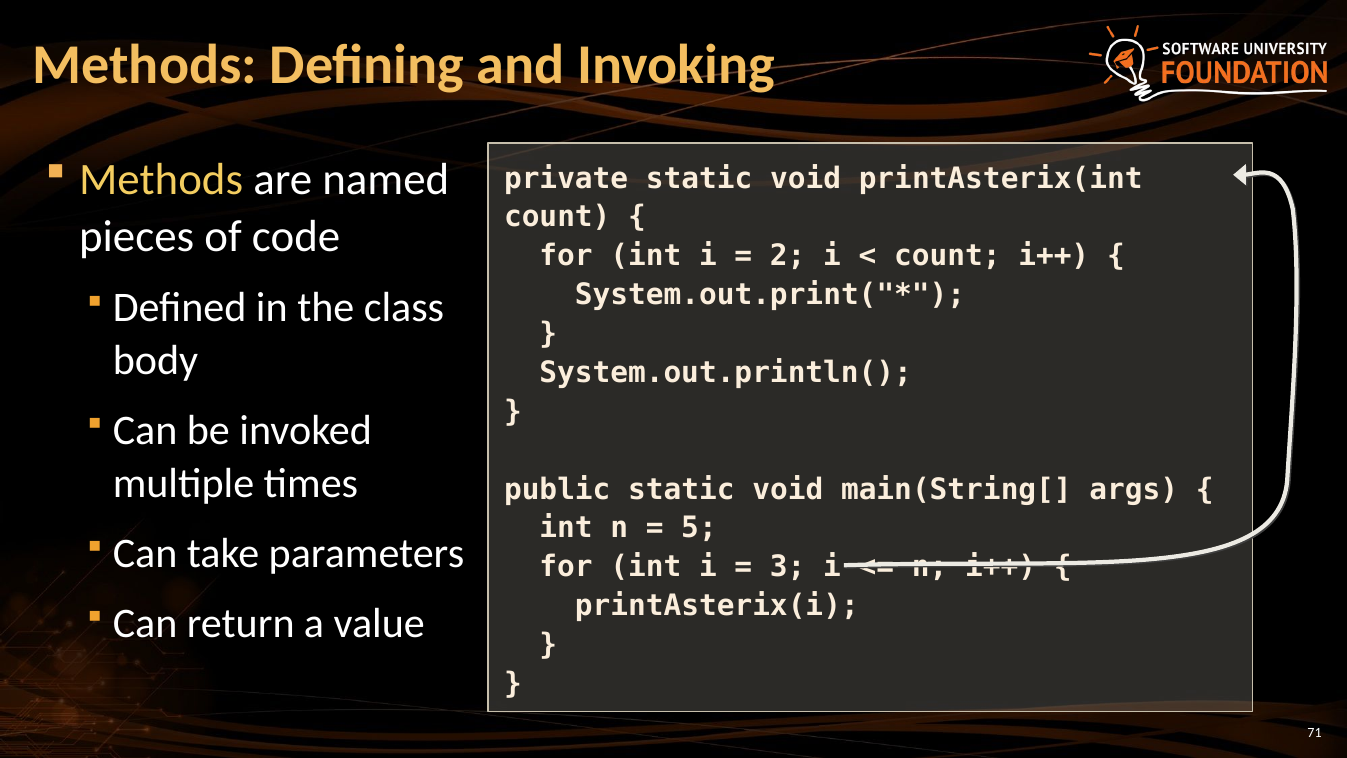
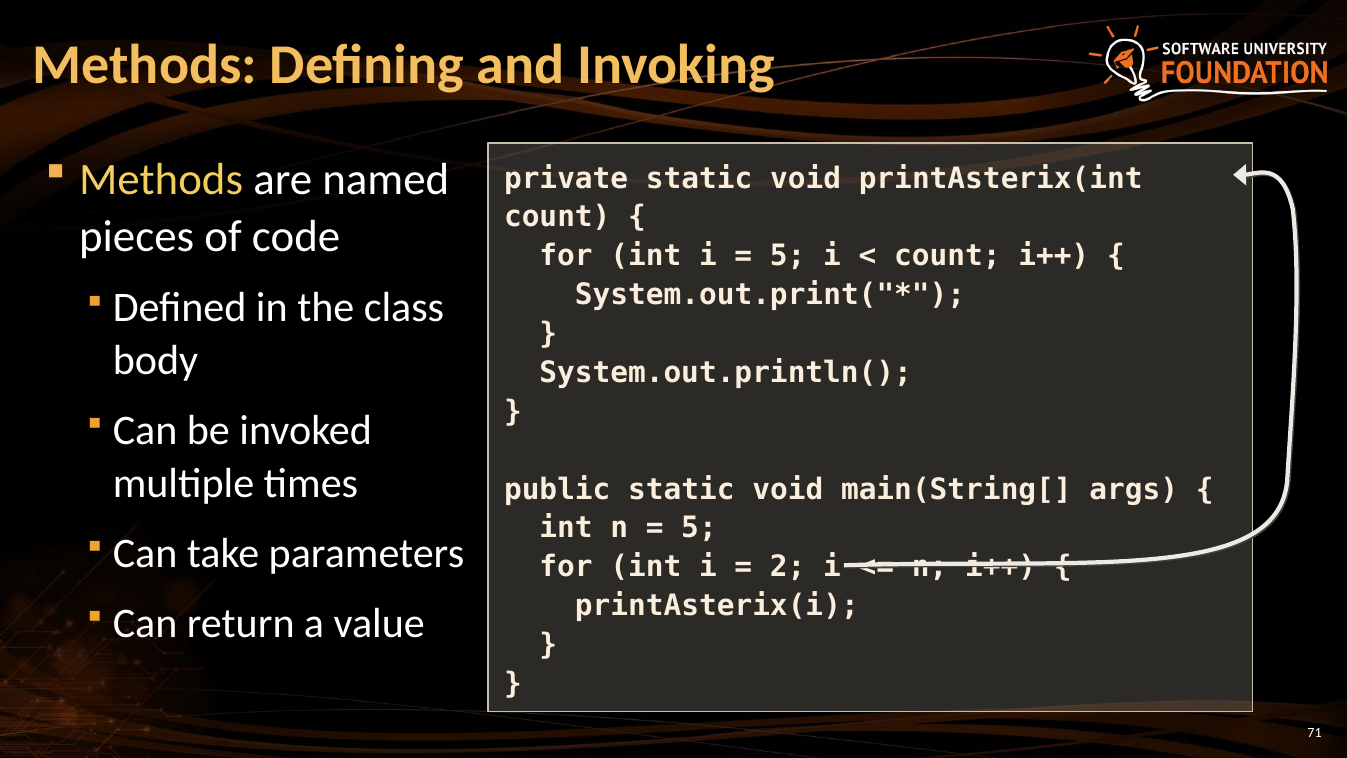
2 at (788, 256): 2 -> 5
3: 3 -> 2
